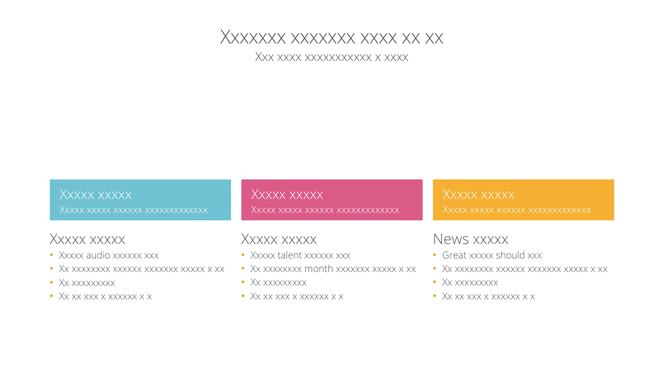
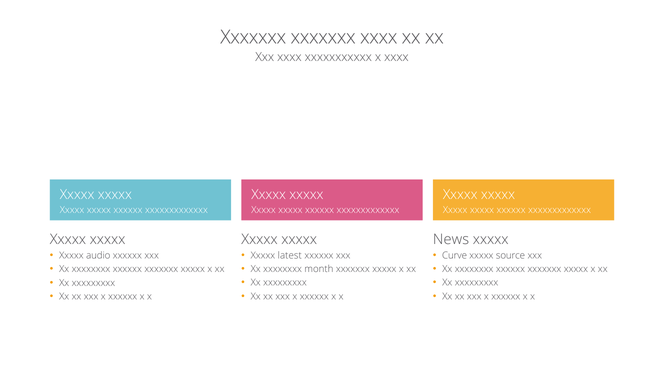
talent: talent -> latest
Great: Great -> Curve
should: should -> source
